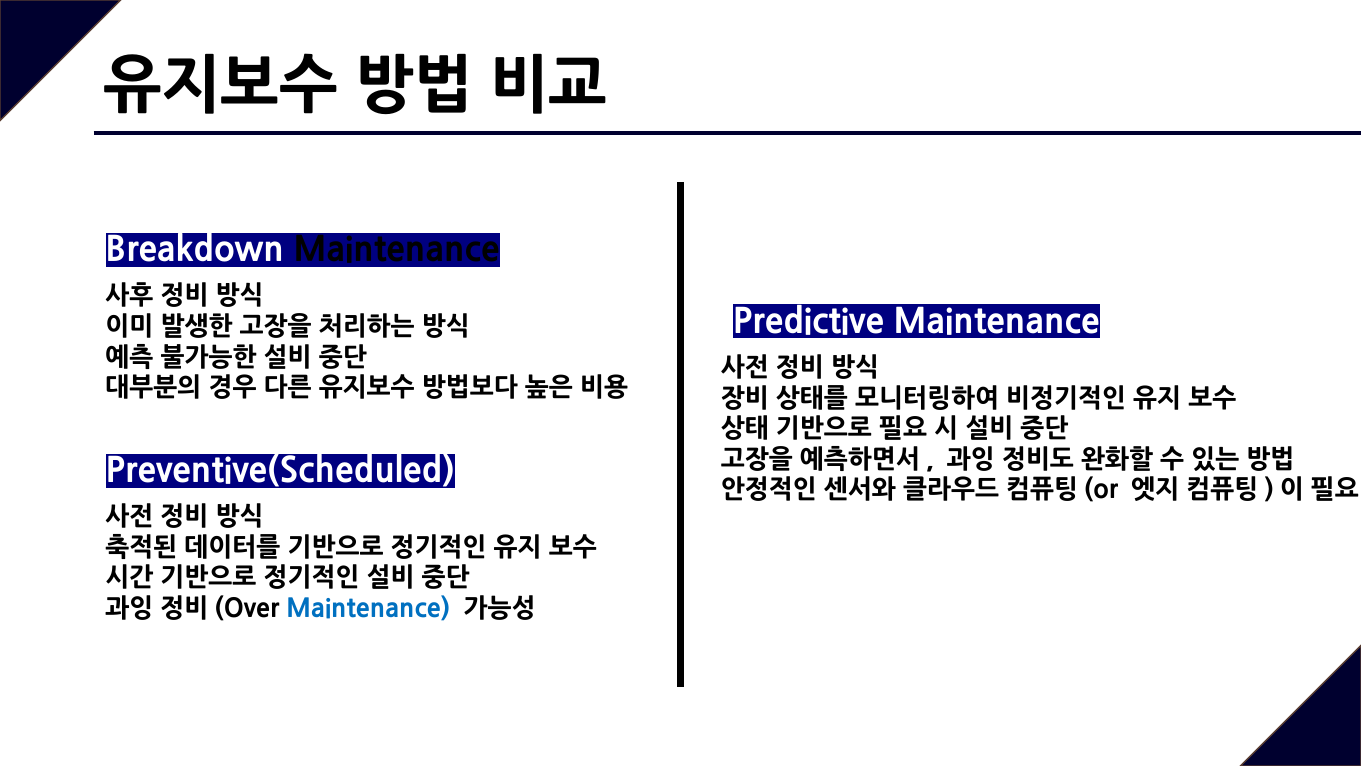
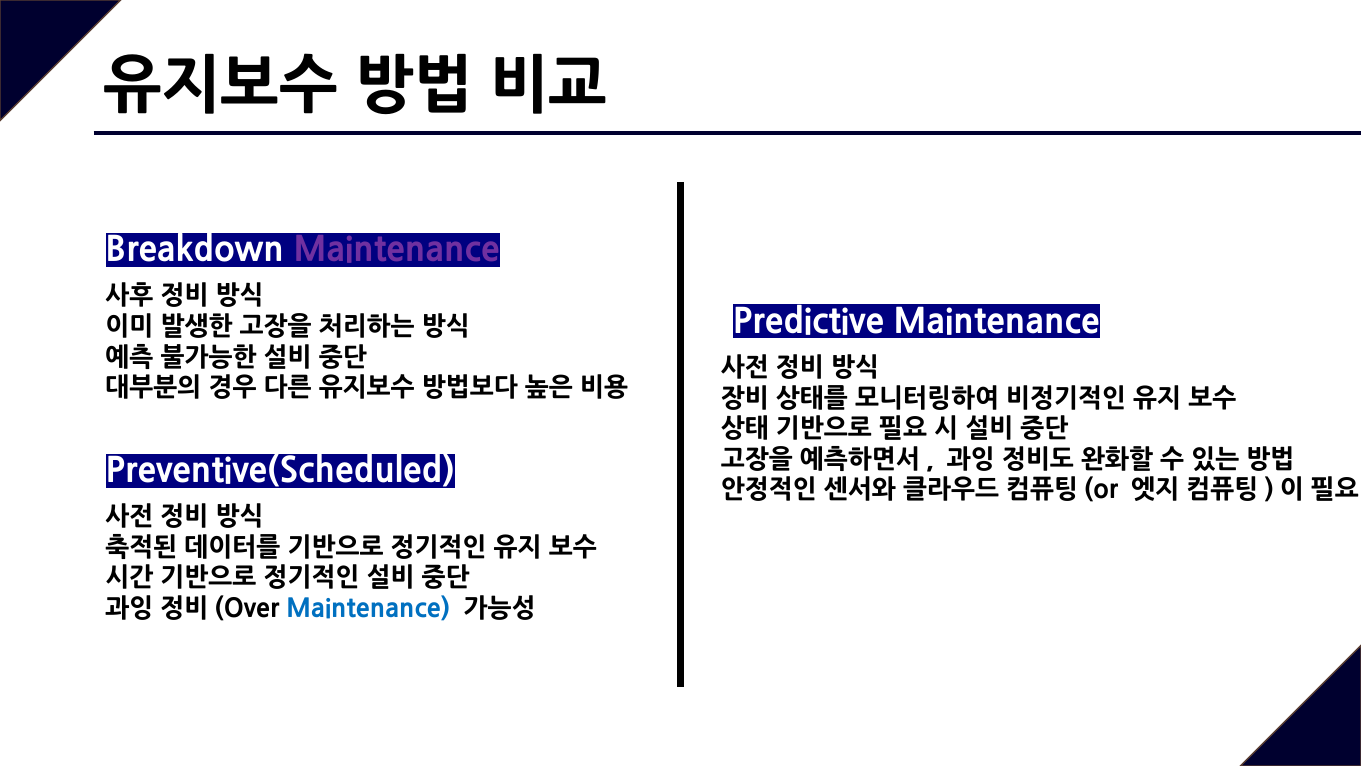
Maintenance at (397, 251) colour: black -> purple
